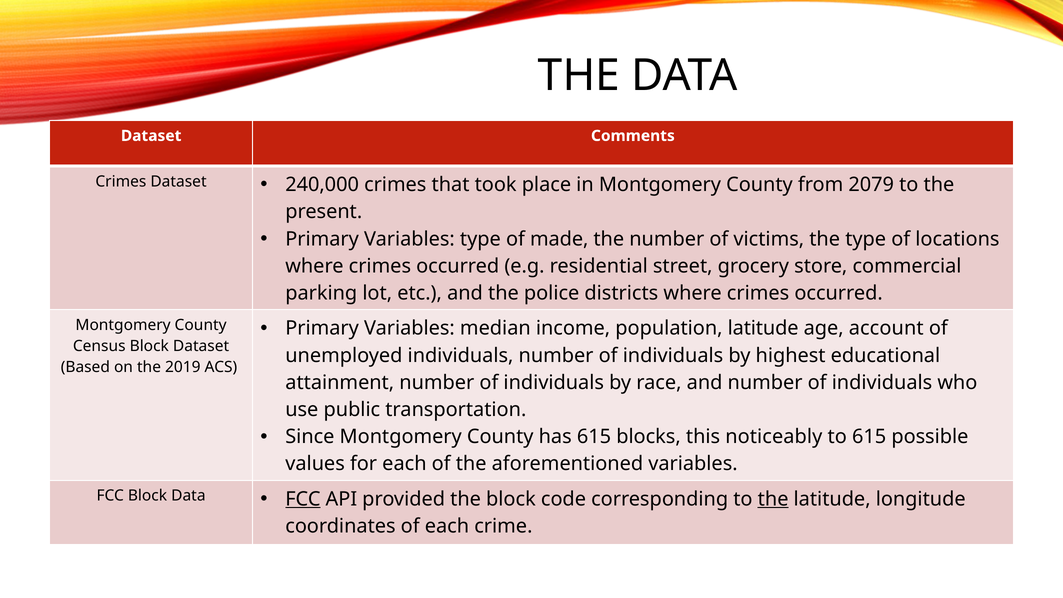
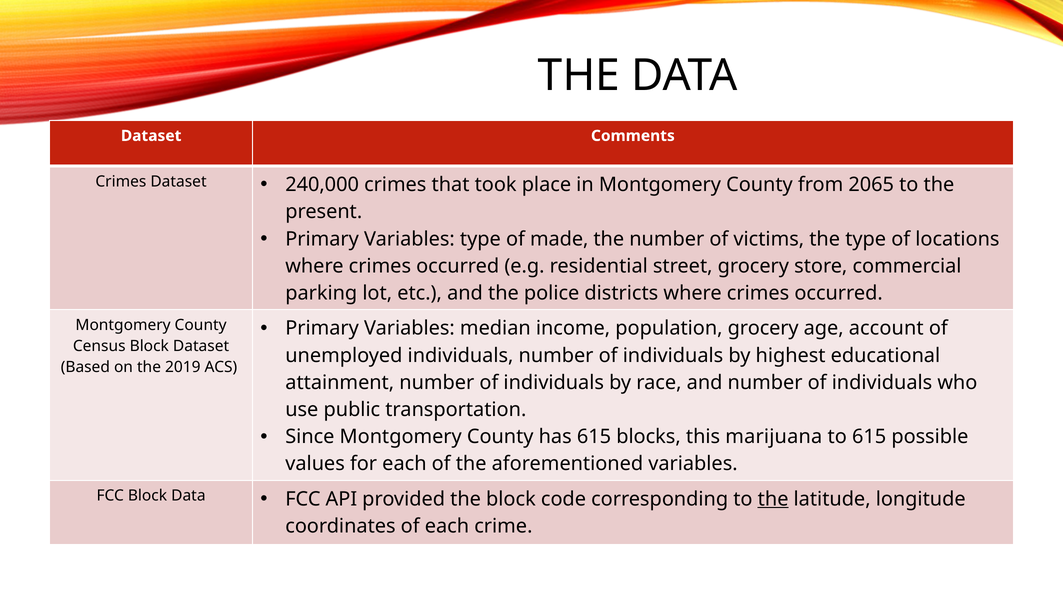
2079: 2079 -> 2065
population latitude: latitude -> grocery
noticeably: noticeably -> marijuana
FCC at (303, 499) underline: present -> none
